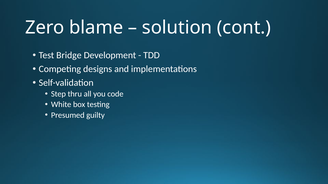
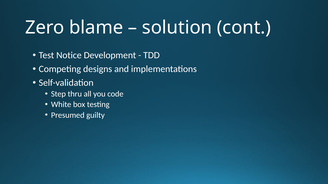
Bridge: Bridge -> Notice
